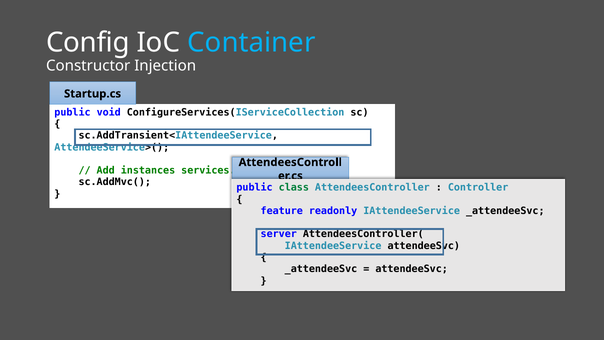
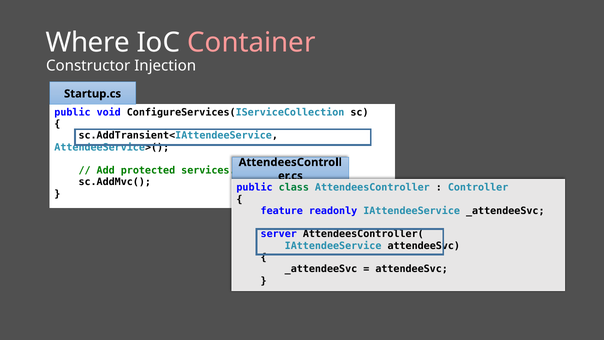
Config: Config -> Where
Container colour: light blue -> pink
instances: instances -> protected
